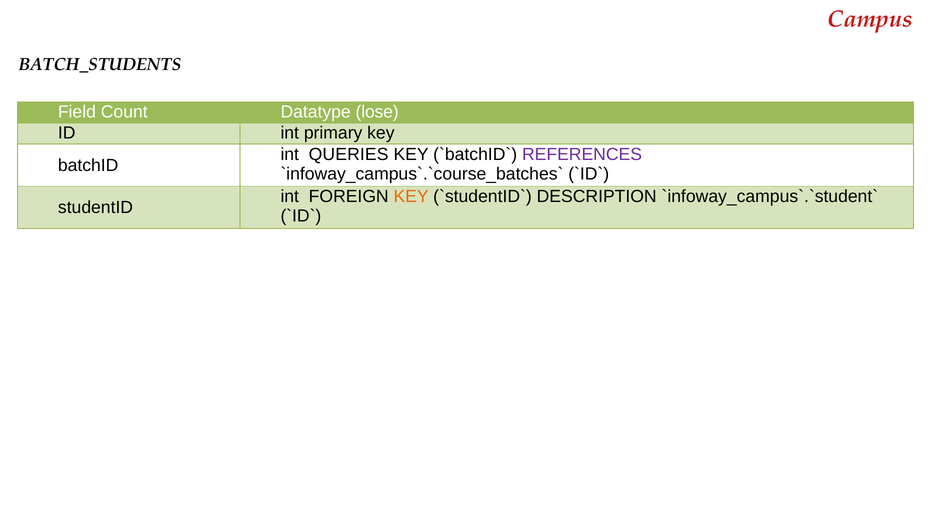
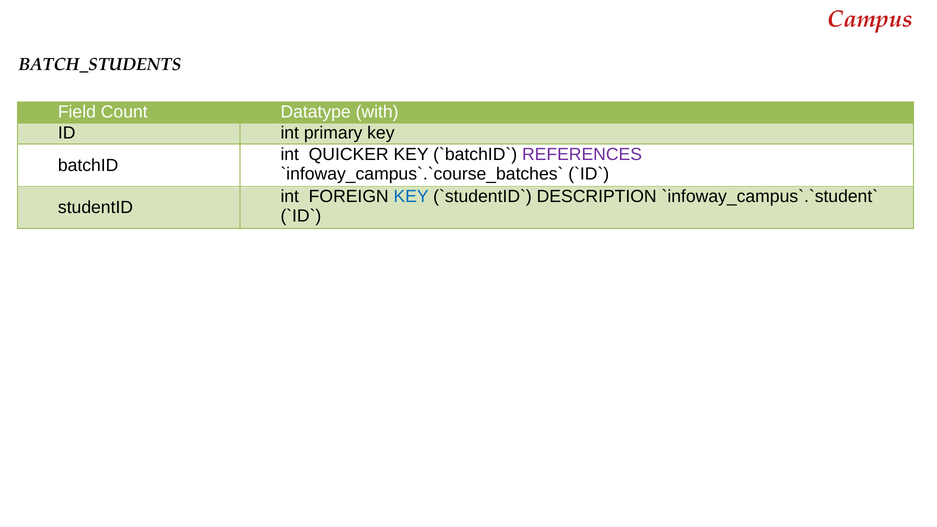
lose: lose -> with
QUERIES: QUERIES -> QUICKER
KEY at (411, 196) colour: orange -> blue
